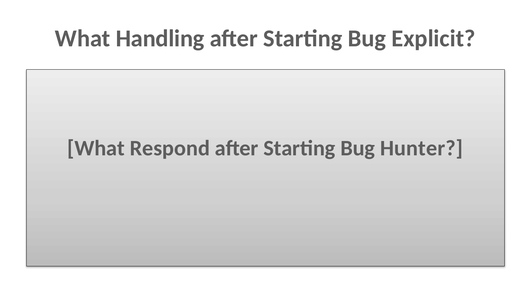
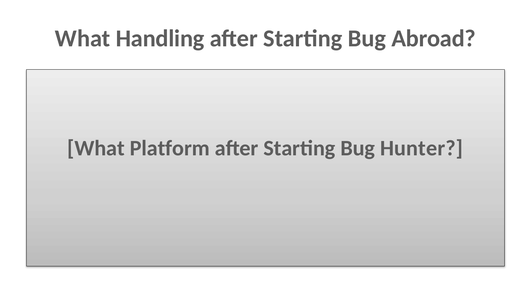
Explicit: Explicit -> Abroad
Respond: Respond -> Platform
